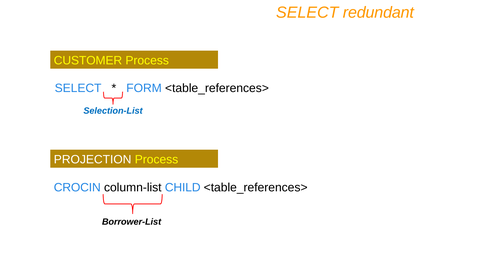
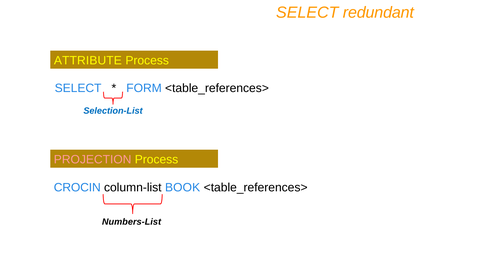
CUSTOMER: CUSTOMER -> ATTRIBUTE
PROJECTION colour: white -> pink
CHILD: CHILD -> BOOK
Borrower-List: Borrower-List -> Numbers-List
